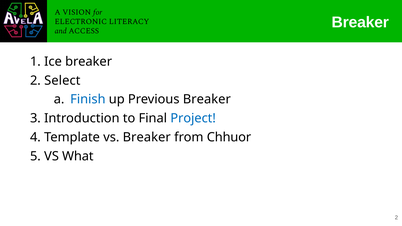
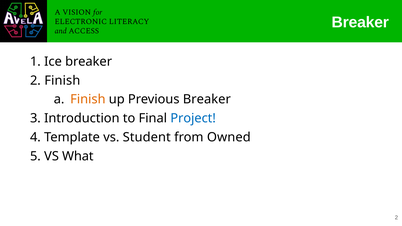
2 Select: Select -> Finish
Finish at (88, 99) colour: blue -> orange
vs Breaker: Breaker -> Student
Chhuor: Chhuor -> Owned
